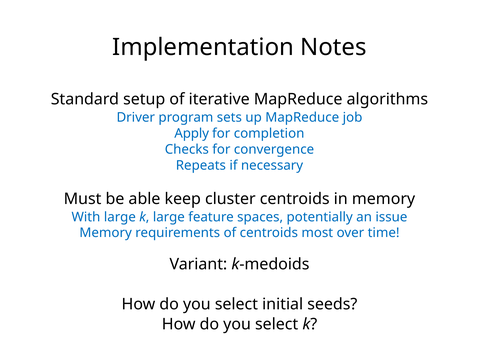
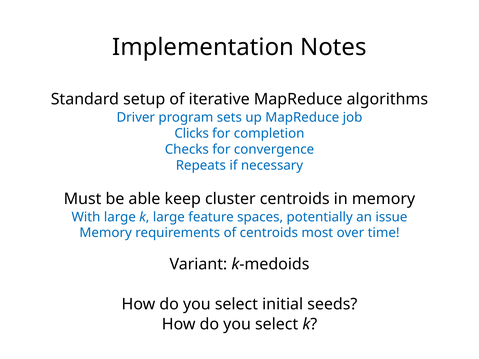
Apply: Apply -> Clicks
